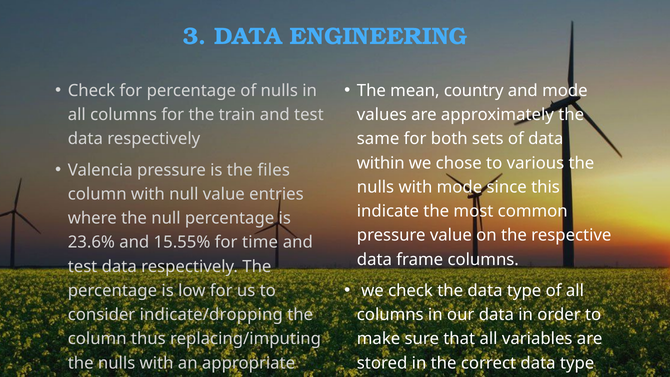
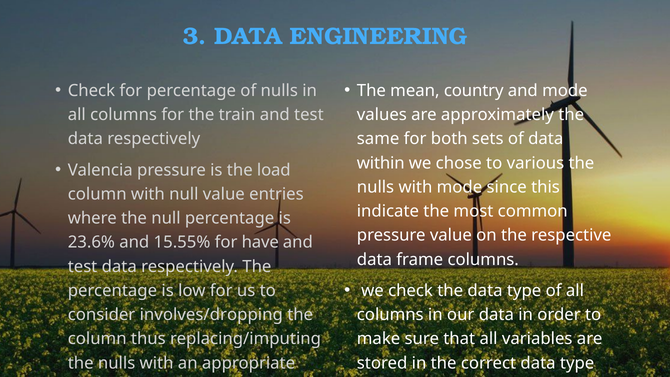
files: files -> load
time: time -> have
indicate/dropping: indicate/dropping -> involves/dropping
